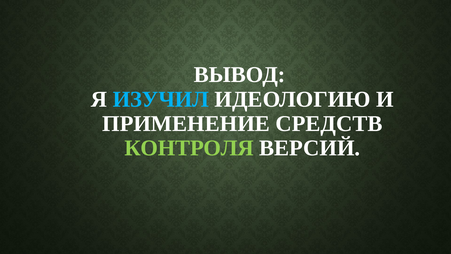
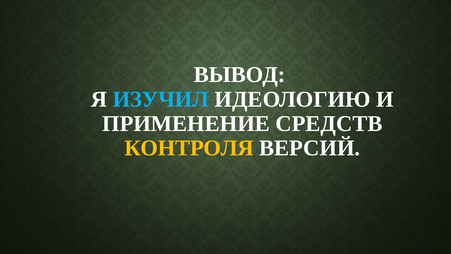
КОНТРОЛЯ colour: light green -> yellow
